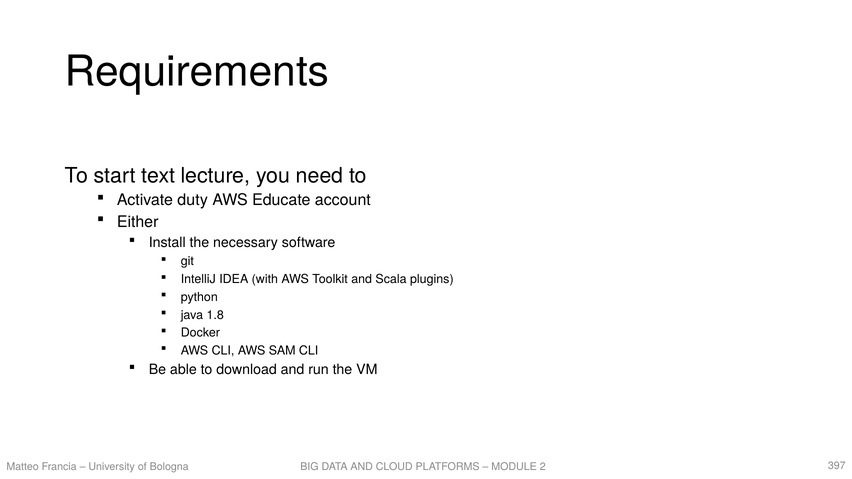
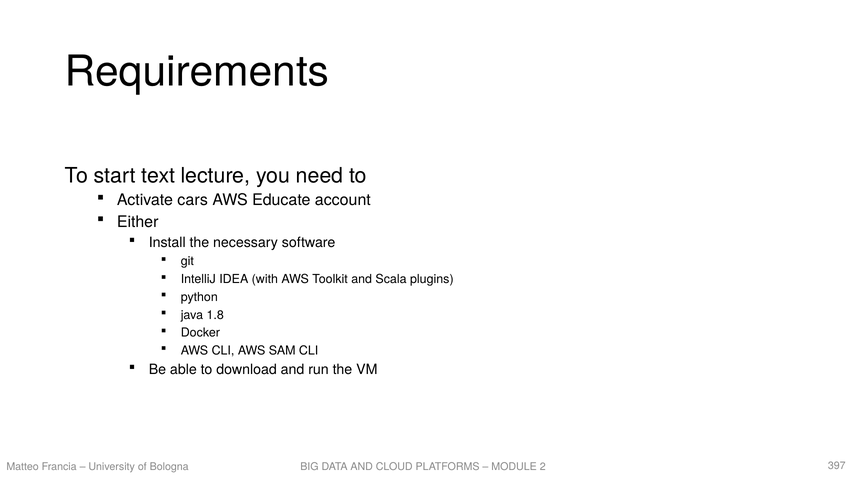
duty: duty -> cars
